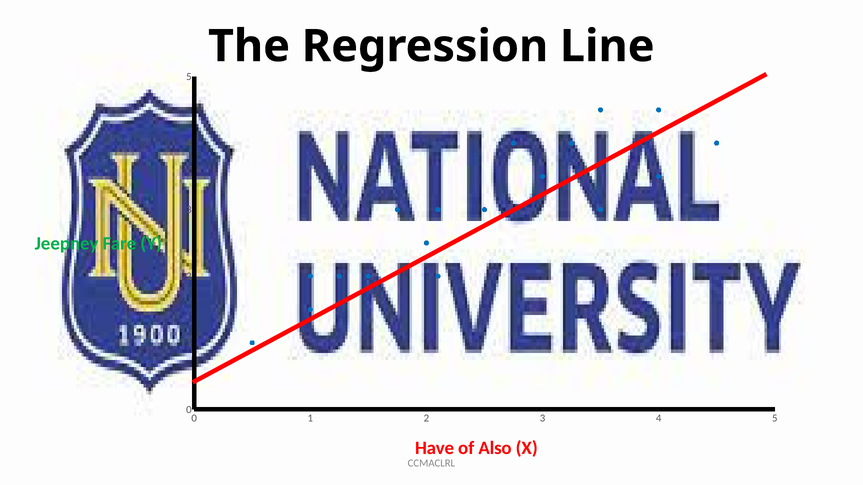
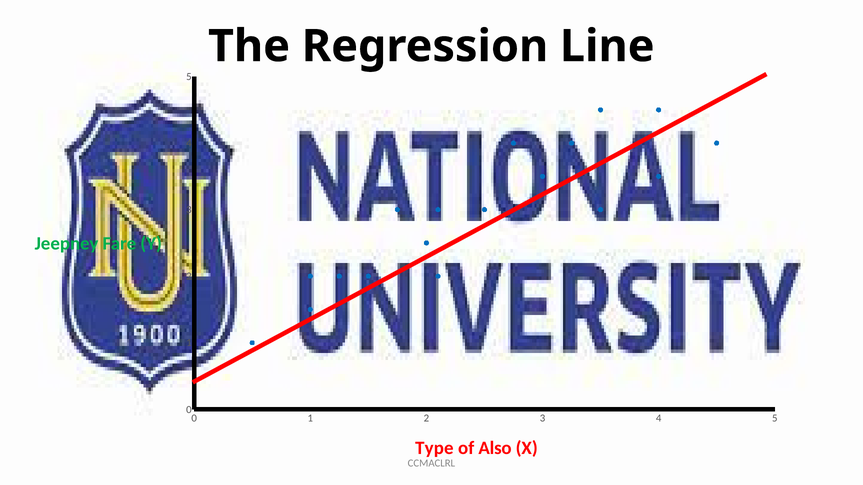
Have: Have -> Type
